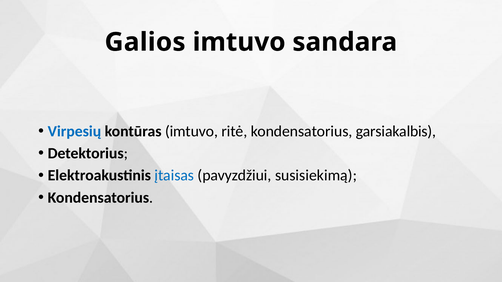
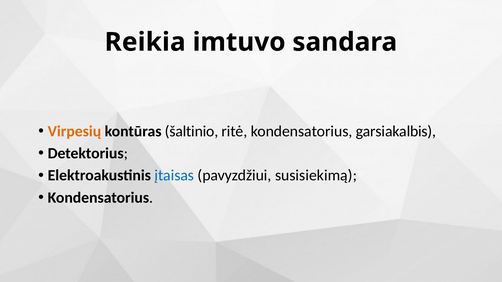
Galios: Galios -> Reikia
Virpesių colour: blue -> orange
kontūras imtuvo: imtuvo -> šaltinio
